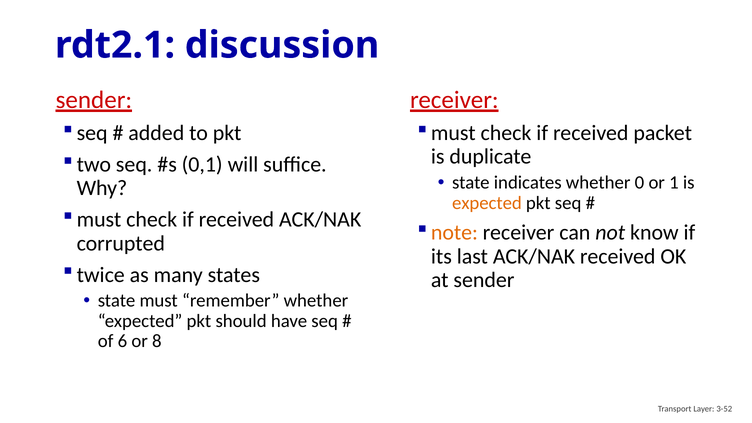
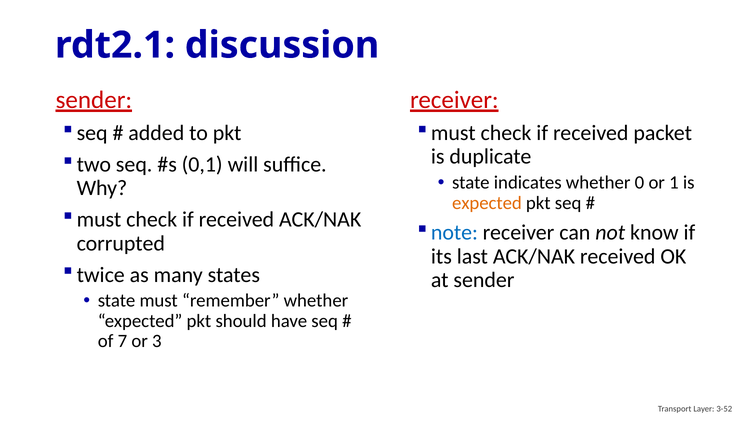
note colour: orange -> blue
6: 6 -> 7
8: 8 -> 3
